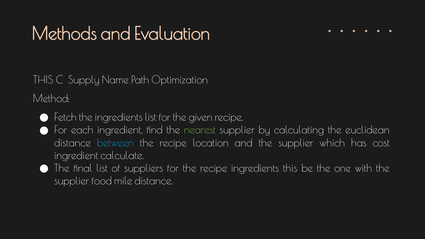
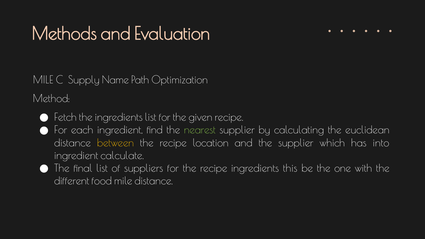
THIS at (43, 80): THIS -> MILE
between colour: light blue -> yellow
cost: cost -> into
supplier at (72, 181): supplier -> different
